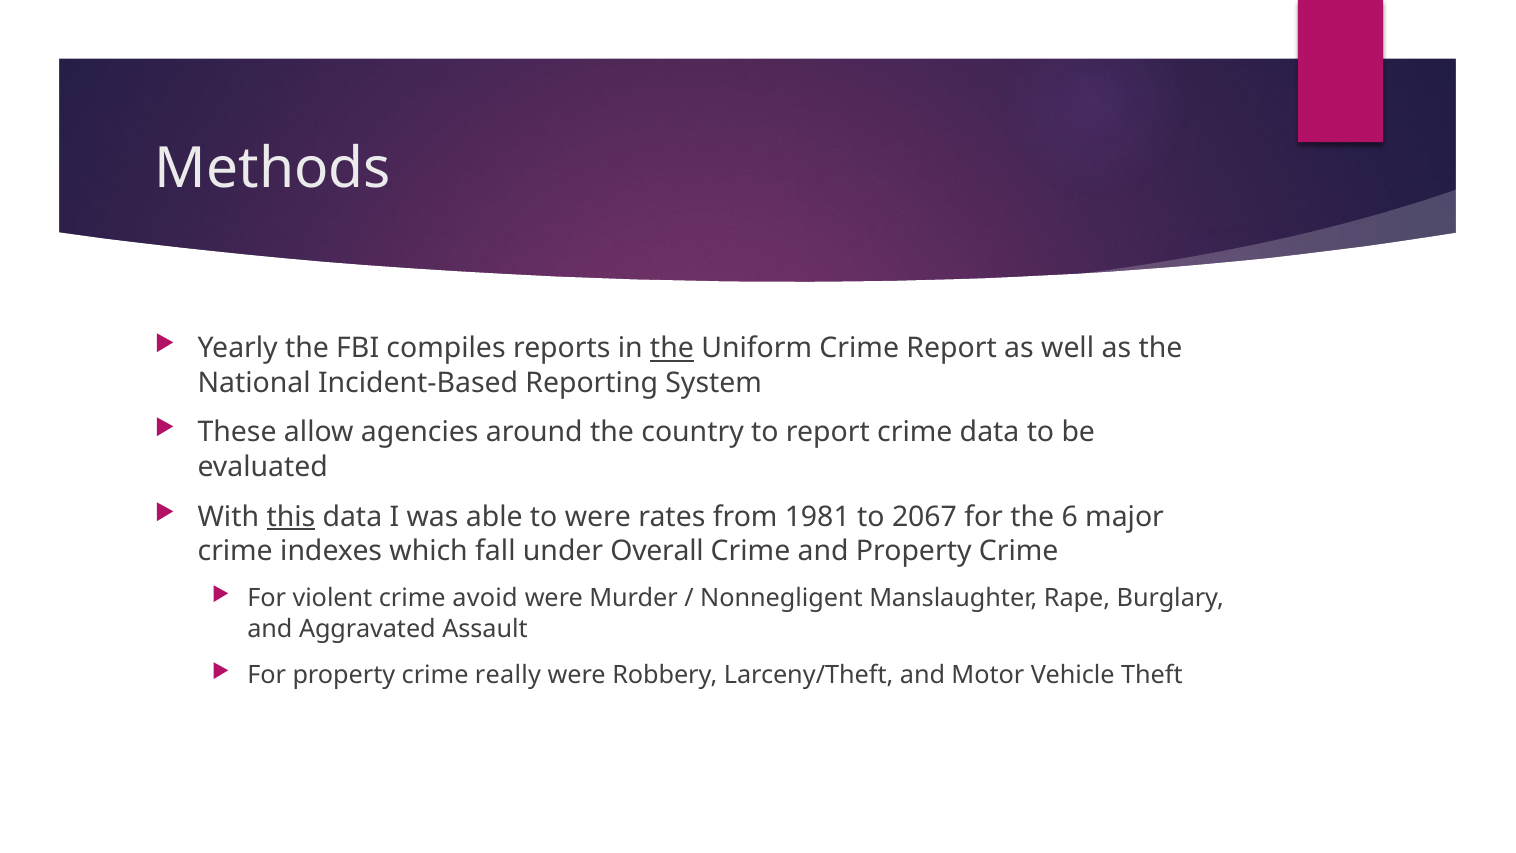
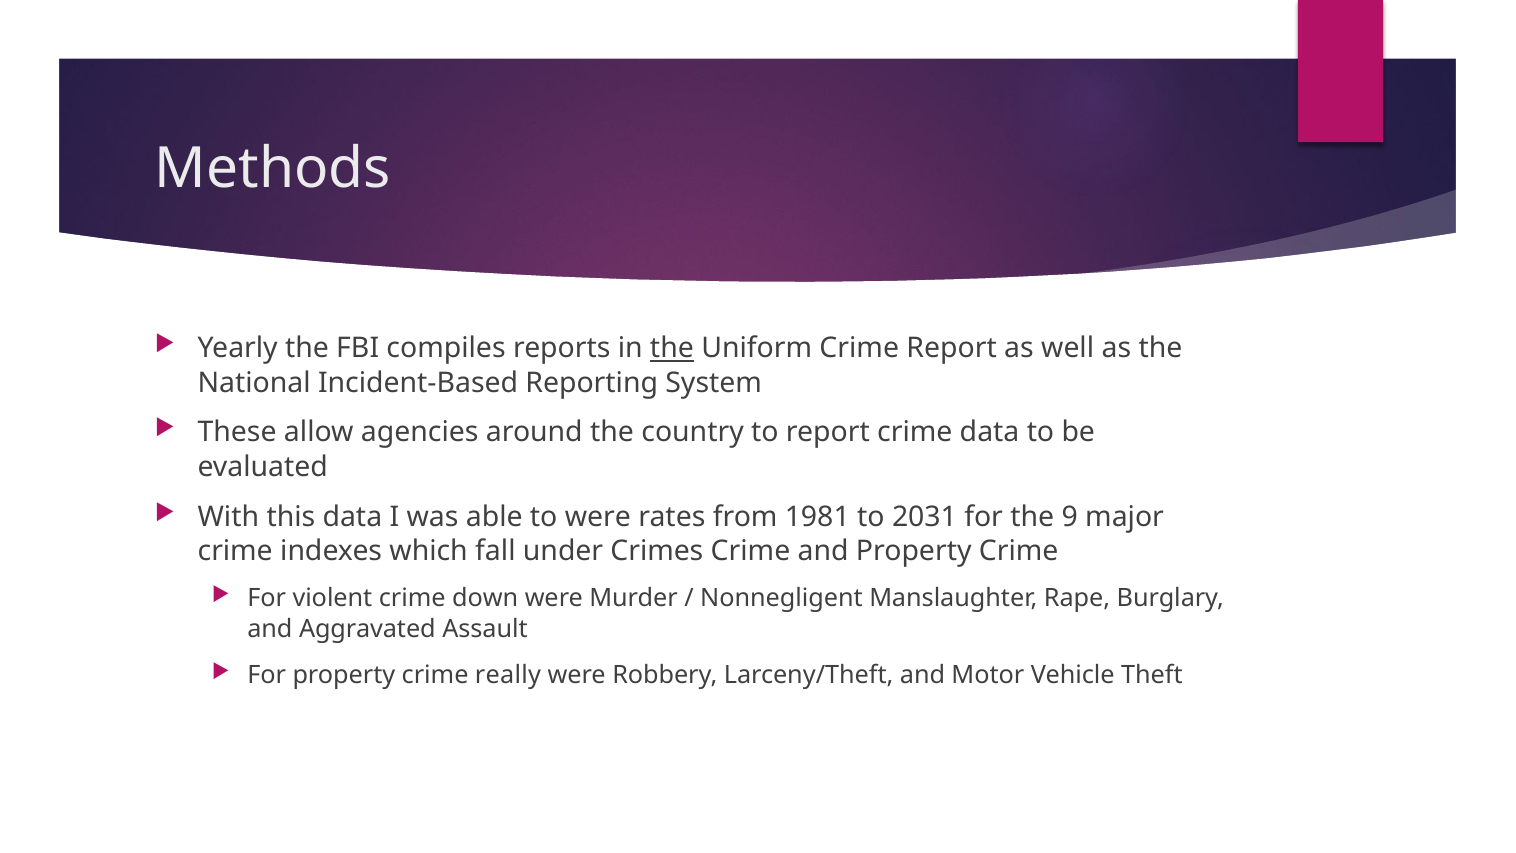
this underline: present -> none
2067: 2067 -> 2031
6: 6 -> 9
Overall: Overall -> Crimes
avoid: avoid -> down
